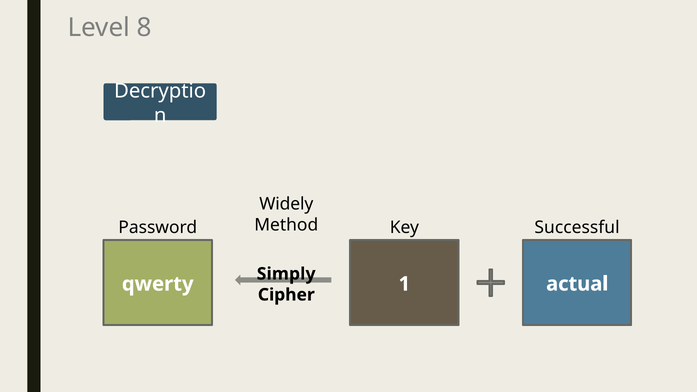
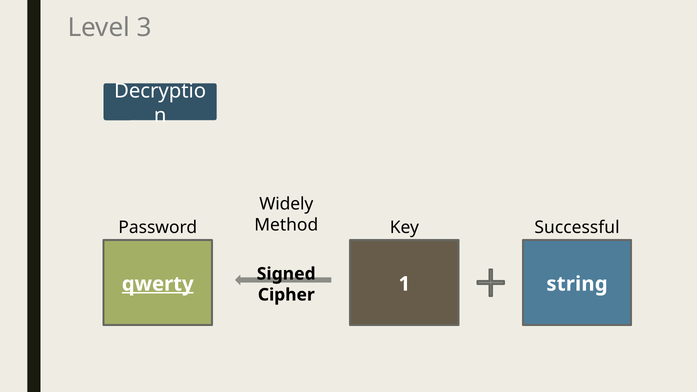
8: 8 -> 3
Simply: Simply -> Signed
qwerty underline: none -> present
actual: actual -> string
